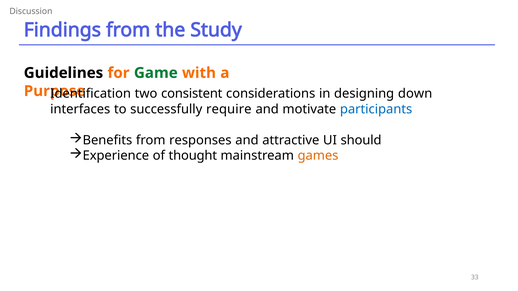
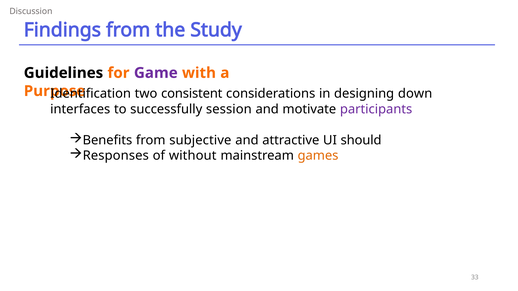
Game colour: green -> purple
require: require -> session
participants colour: blue -> purple
responses: responses -> subjective
Experience: Experience -> Responses
thought: thought -> without
